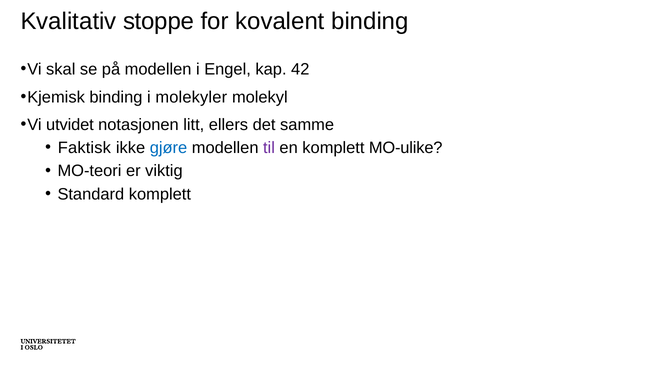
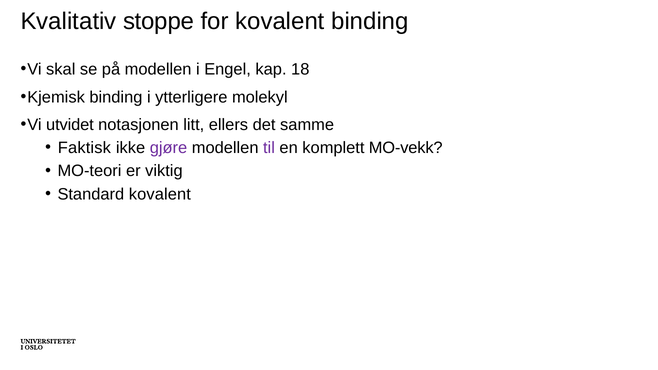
42: 42 -> 18
molekyler: molekyler -> ytterligere
gjøre colour: blue -> purple
MO-ulike: MO-ulike -> MO-vekk
Standard komplett: komplett -> kovalent
